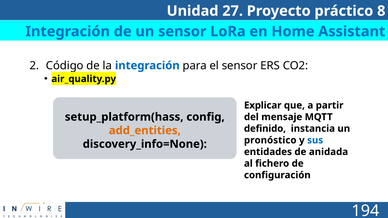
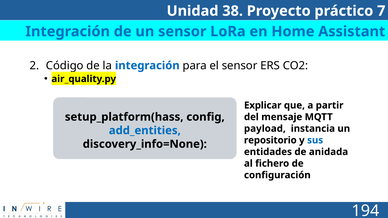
27: 27 -> 38
8: 8 -> 7
definido: definido -> payload
add_entities colour: orange -> blue
pronóstico: pronóstico -> repositorio
